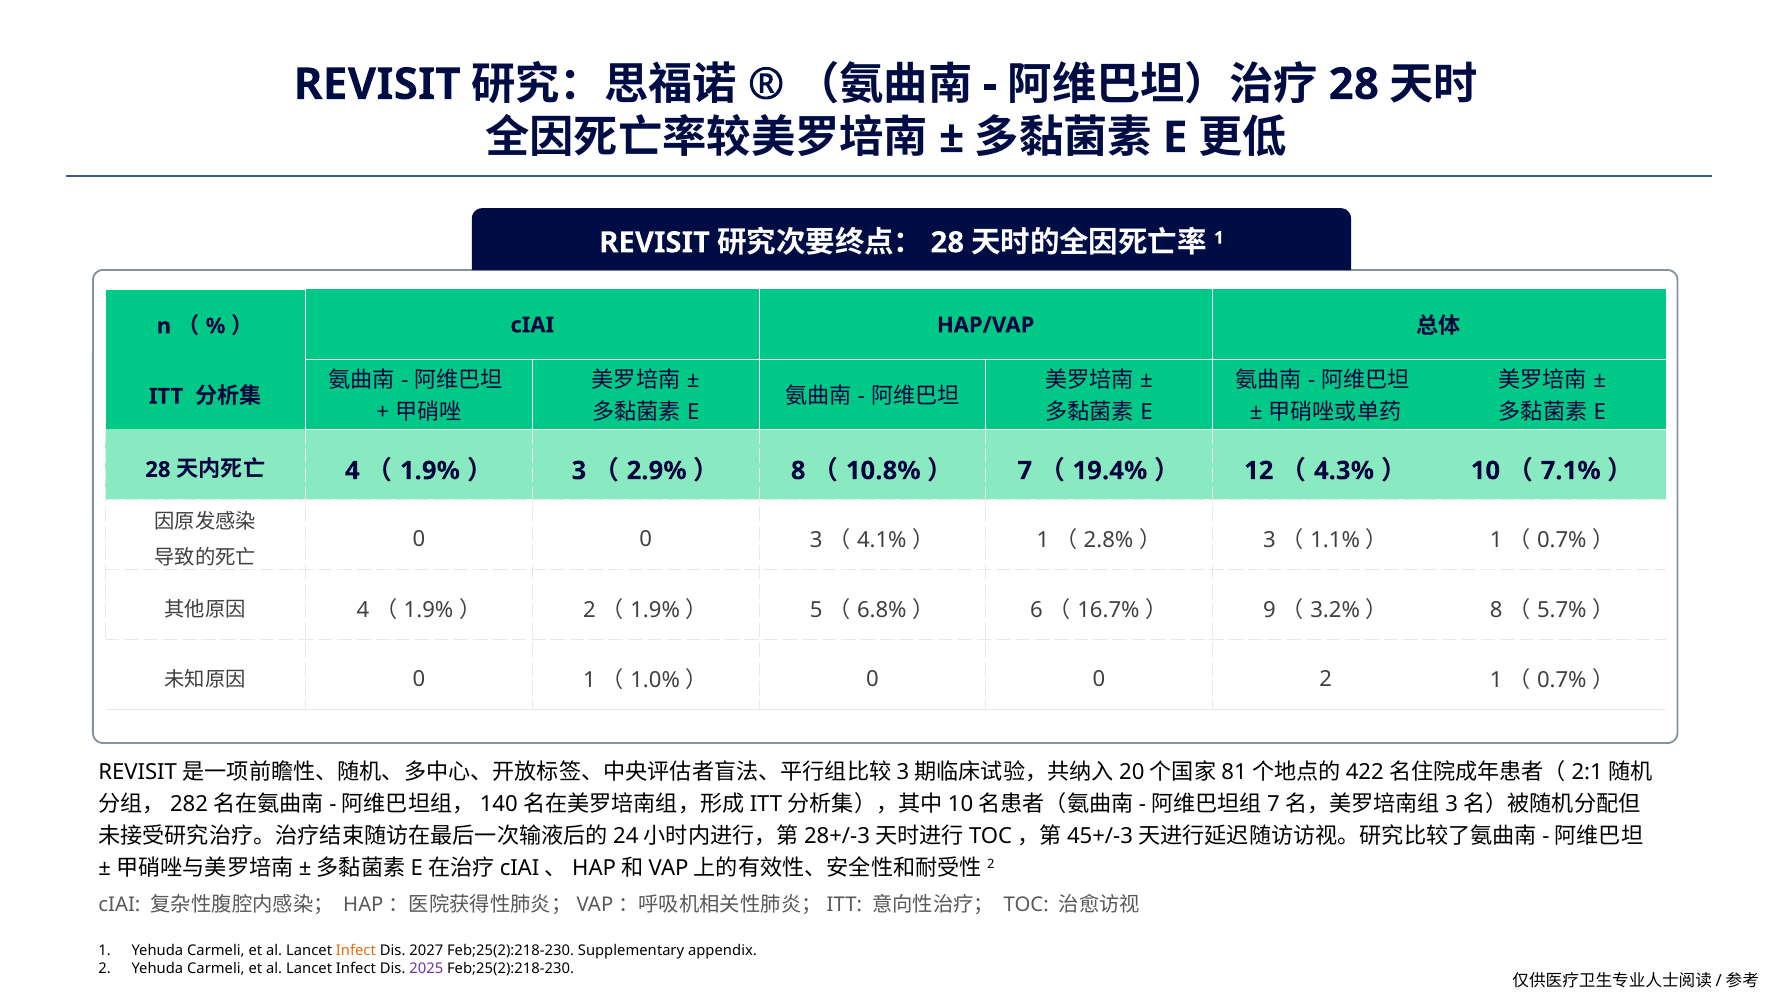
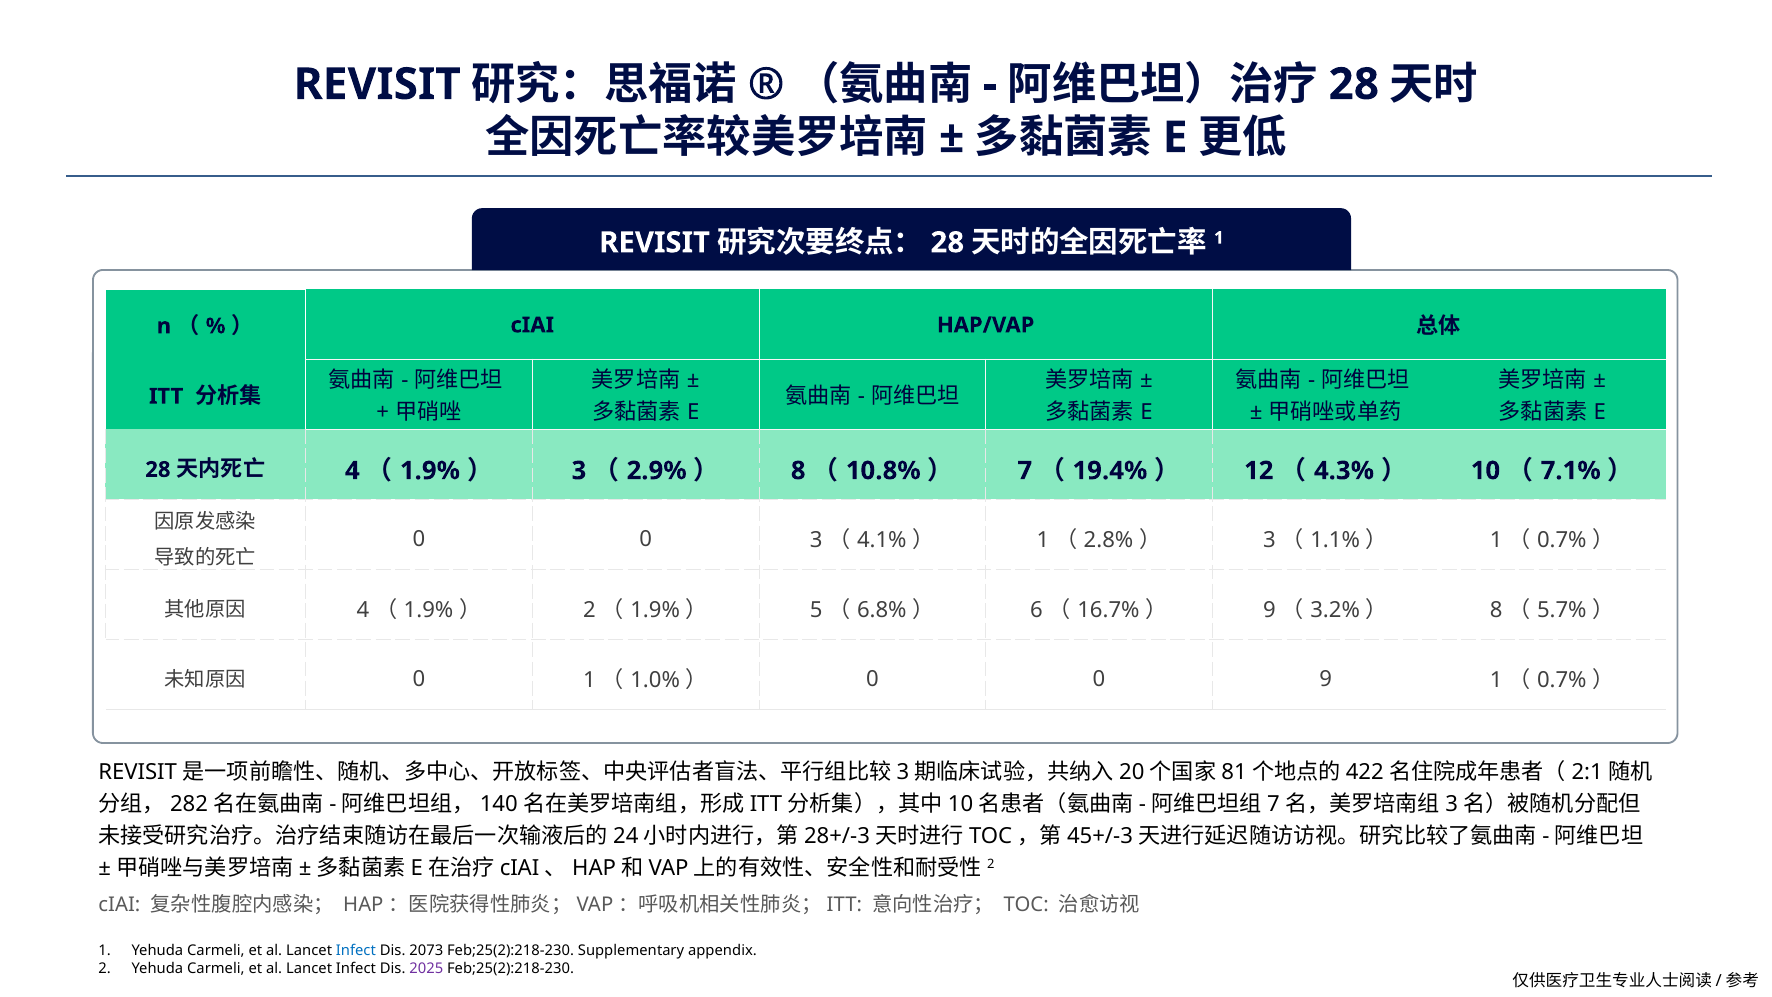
0 2: 2 -> 9
Infect at (356, 951) colour: orange -> blue
2027: 2027 -> 2073
